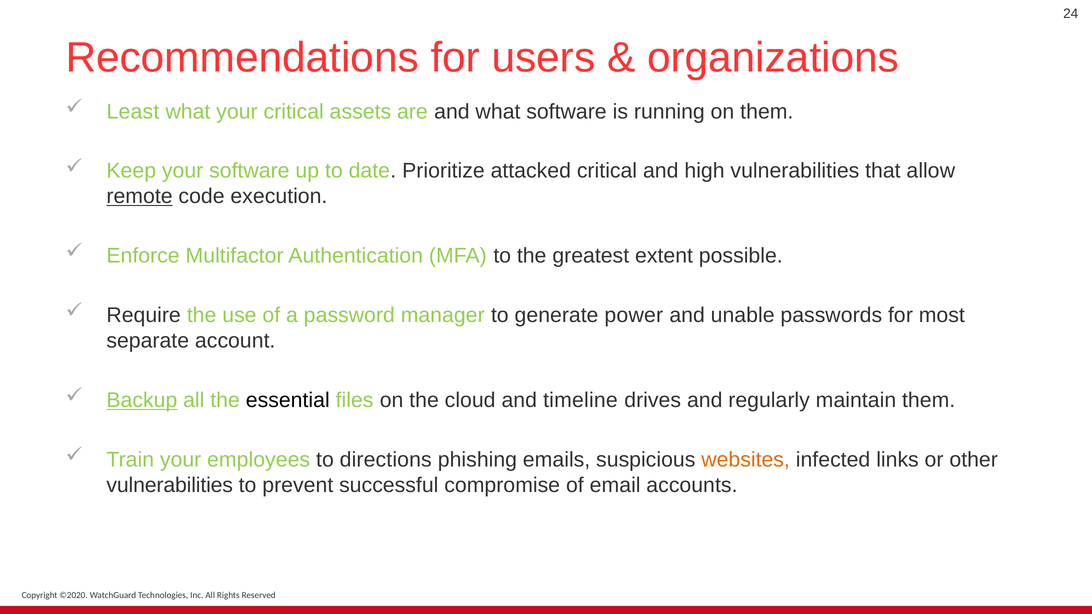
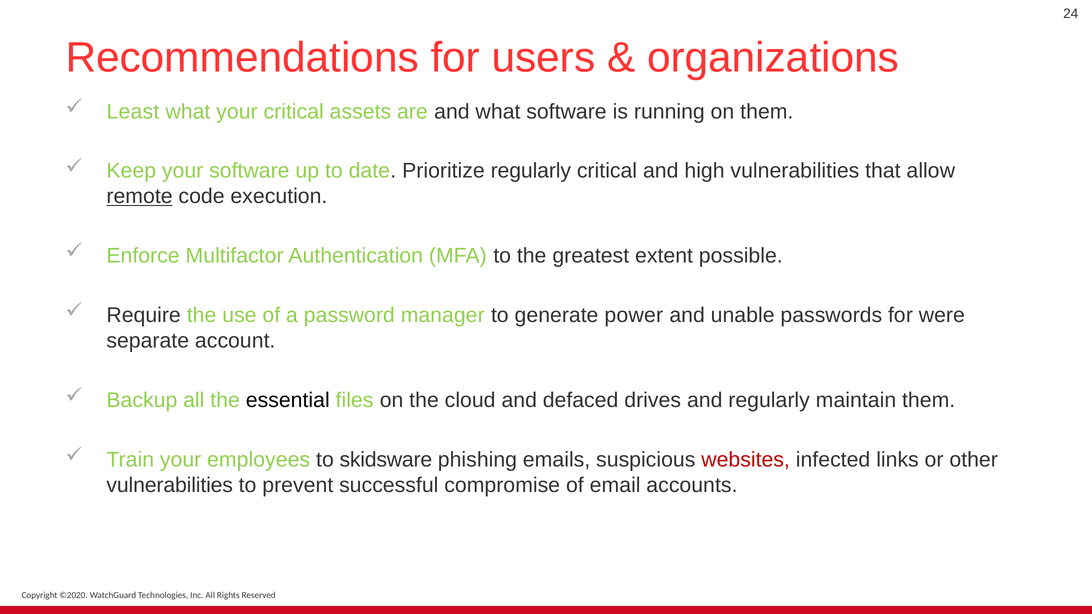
Prioritize attacked: attacked -> regularly
most: most -> were
Backup underline: present -> none
timeline: timeline -> defaced
directions: directions -> skidsware
websites colour: orange -> red
